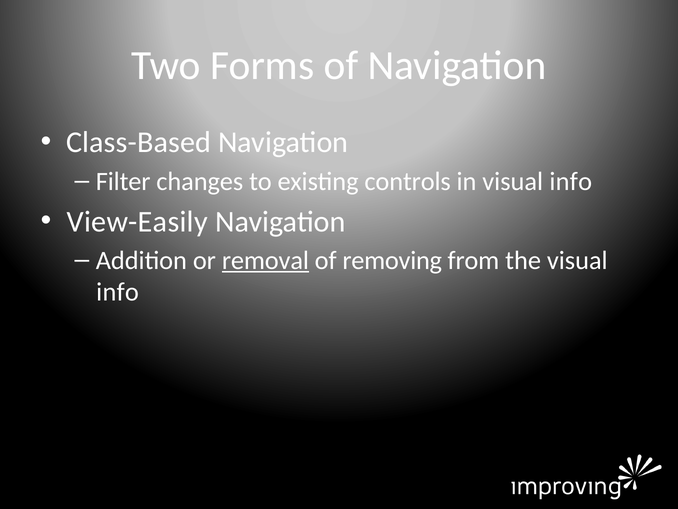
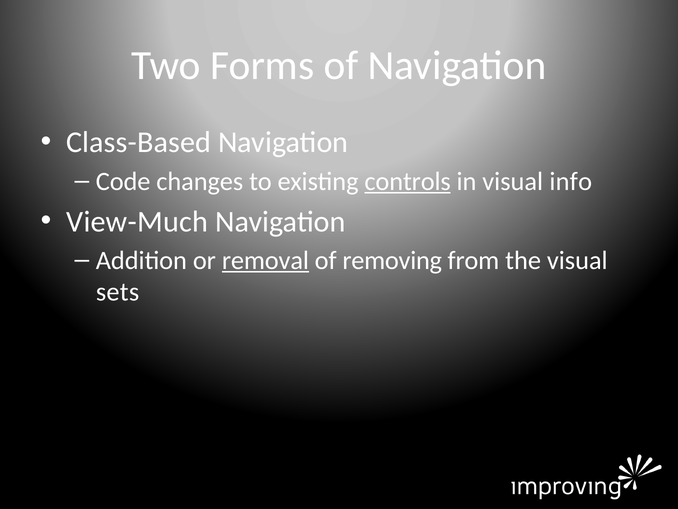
Filter: Filter -> Code
controls underline: none -> present
View-Easily: View-Easily -> View-Much
info at (118, 292): info -> sets
